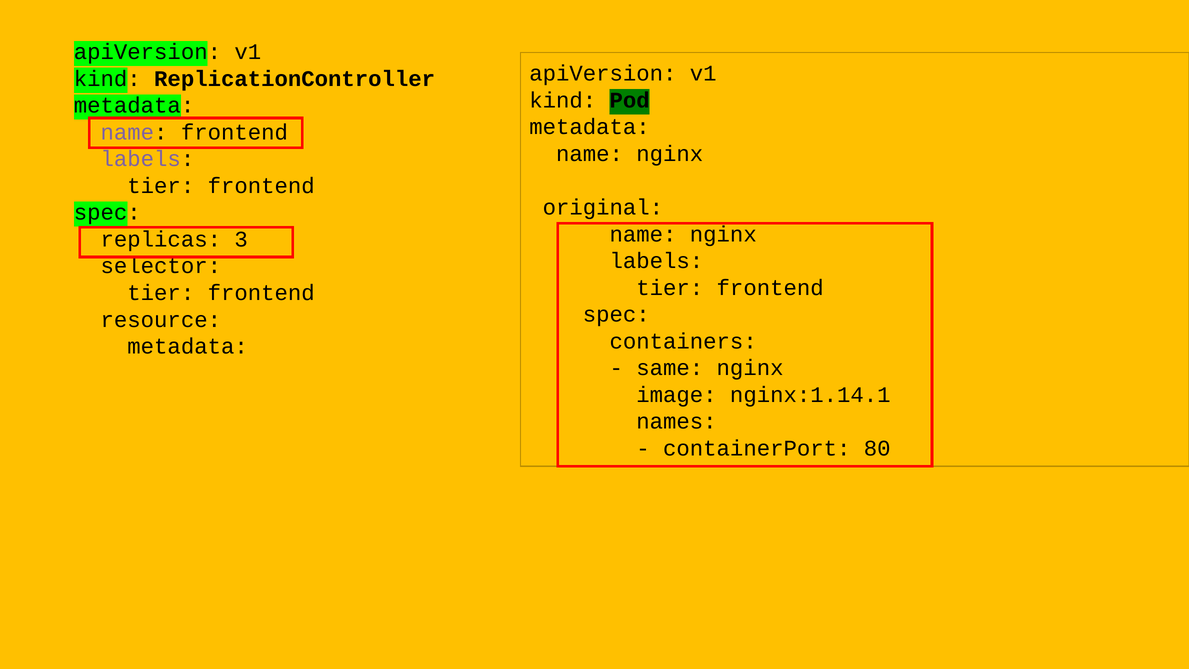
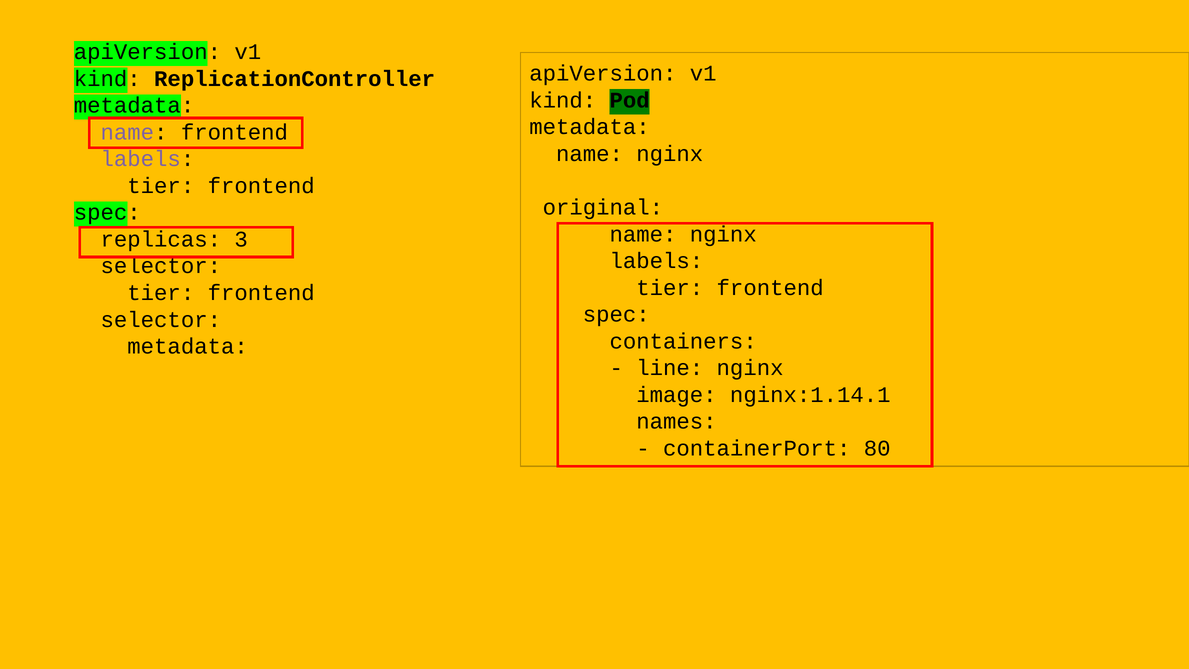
resource at (161, 320): resource -> selector
same: same -> line
